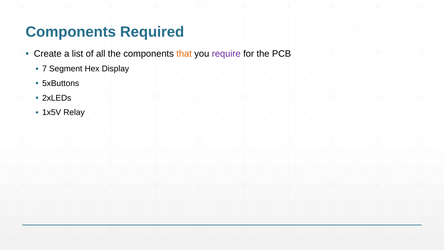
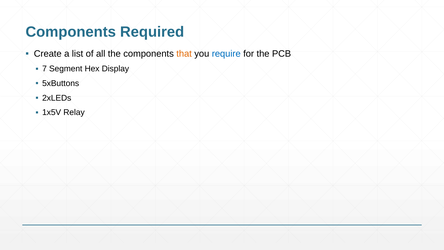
require colour: purple -> blue
